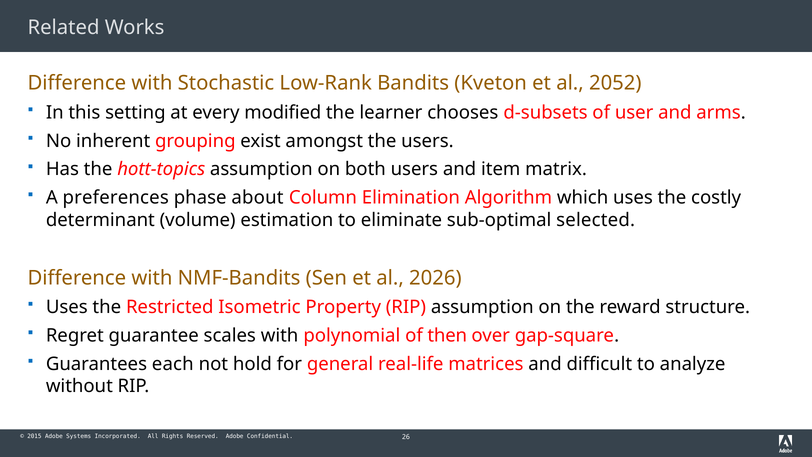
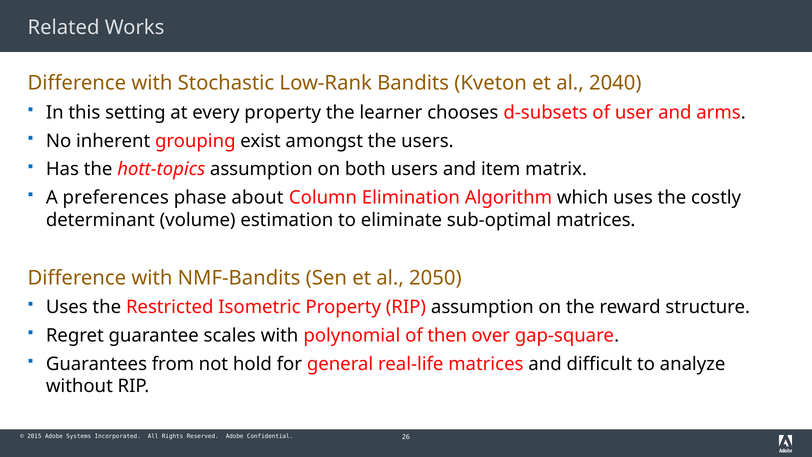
2052: 2052 -> 2040
every modified: modified -> property
sub-optimal selected: selected -> matrices
2026: 2026 -> 2050
each: each -> from
